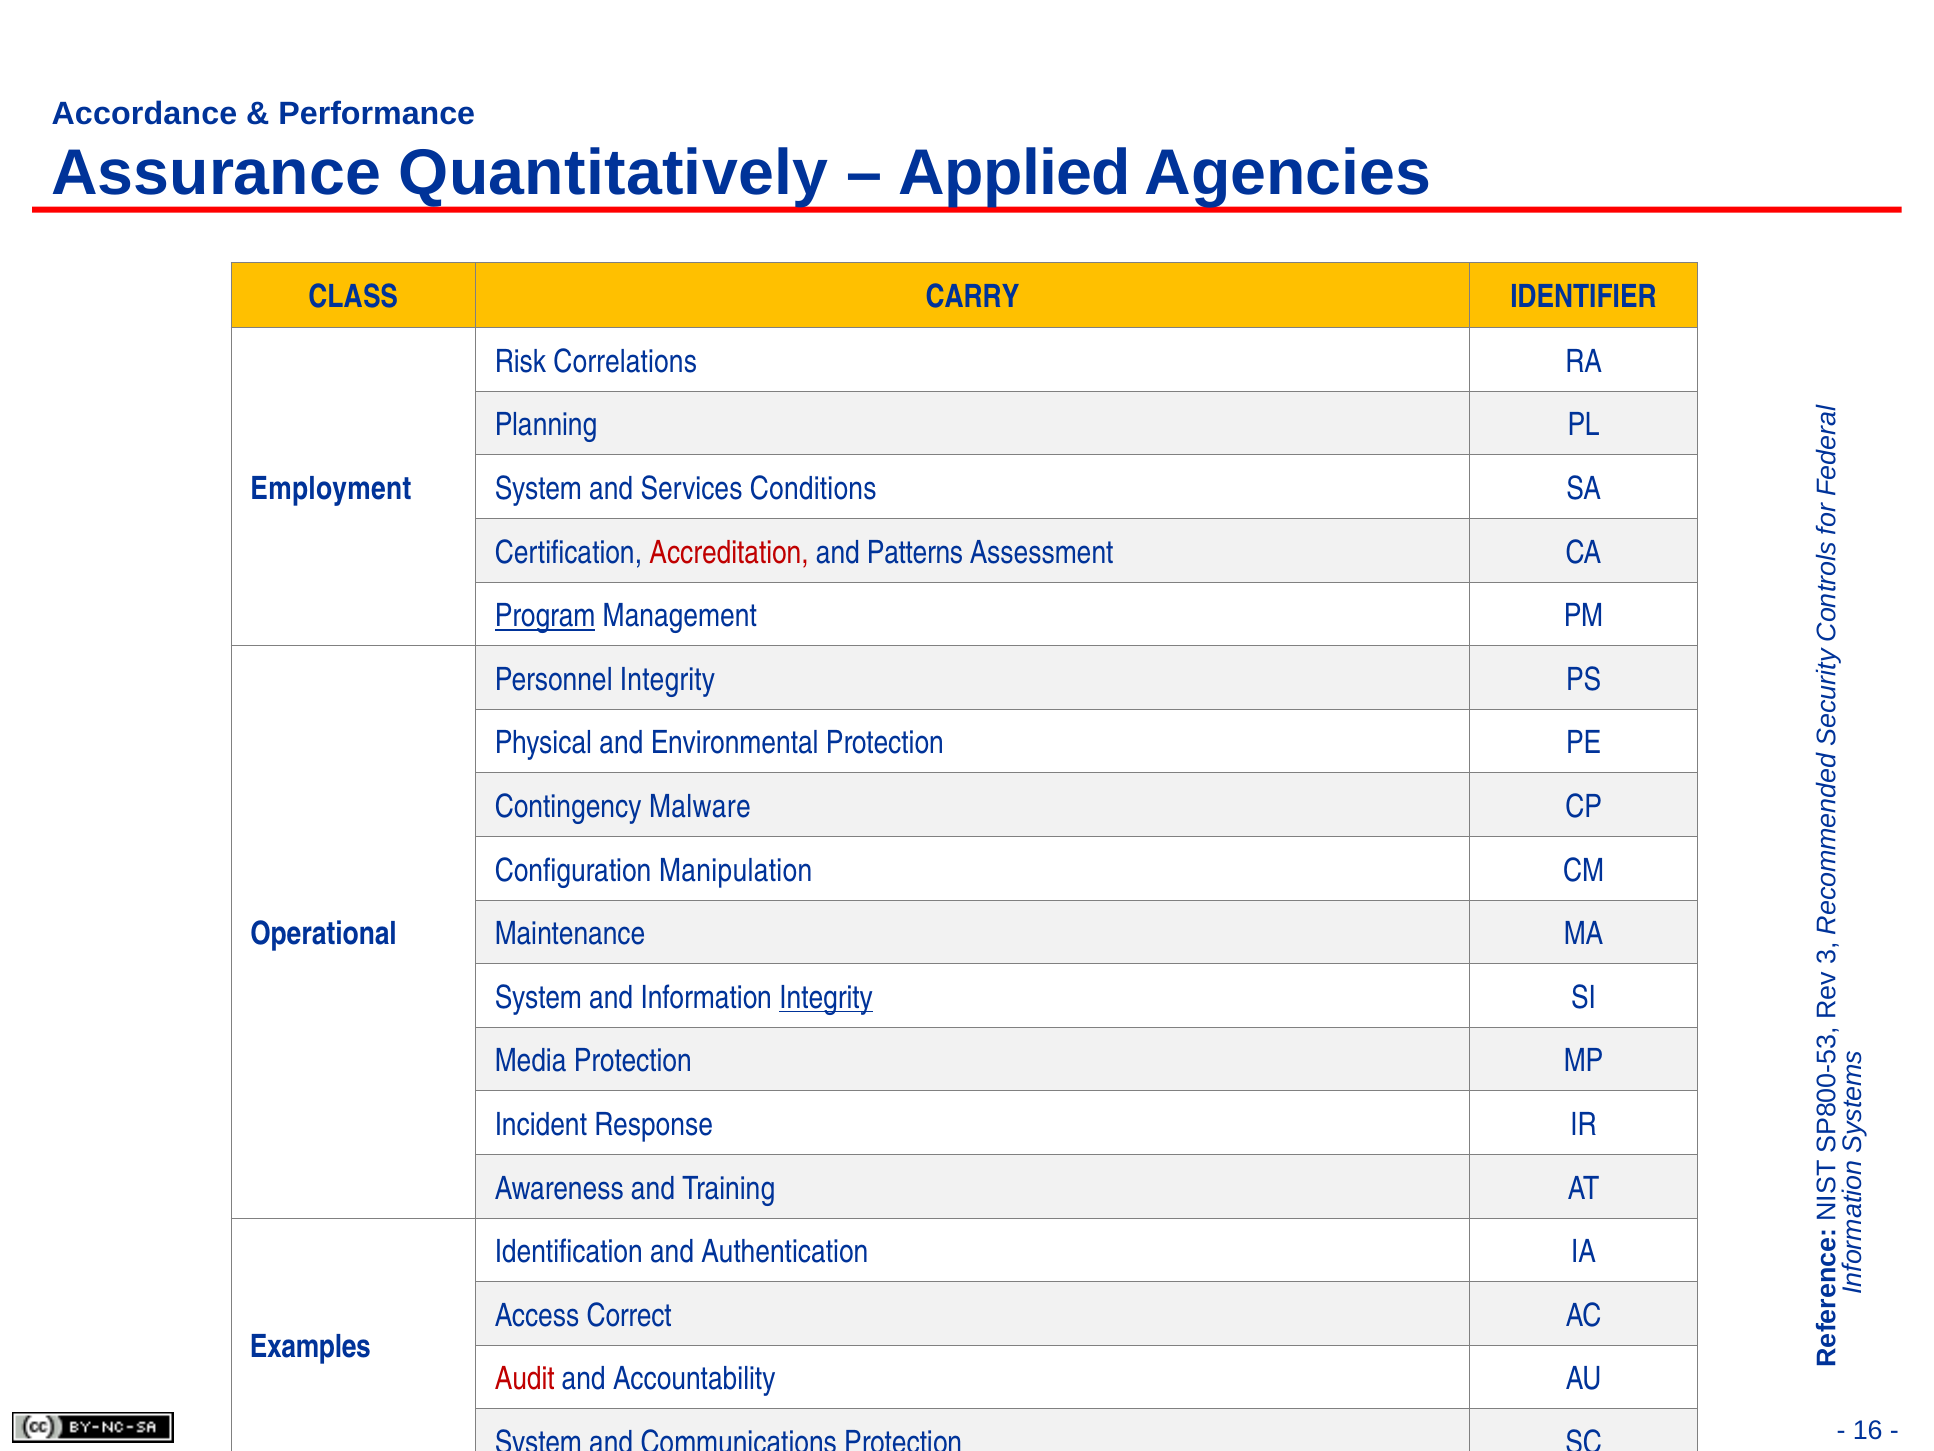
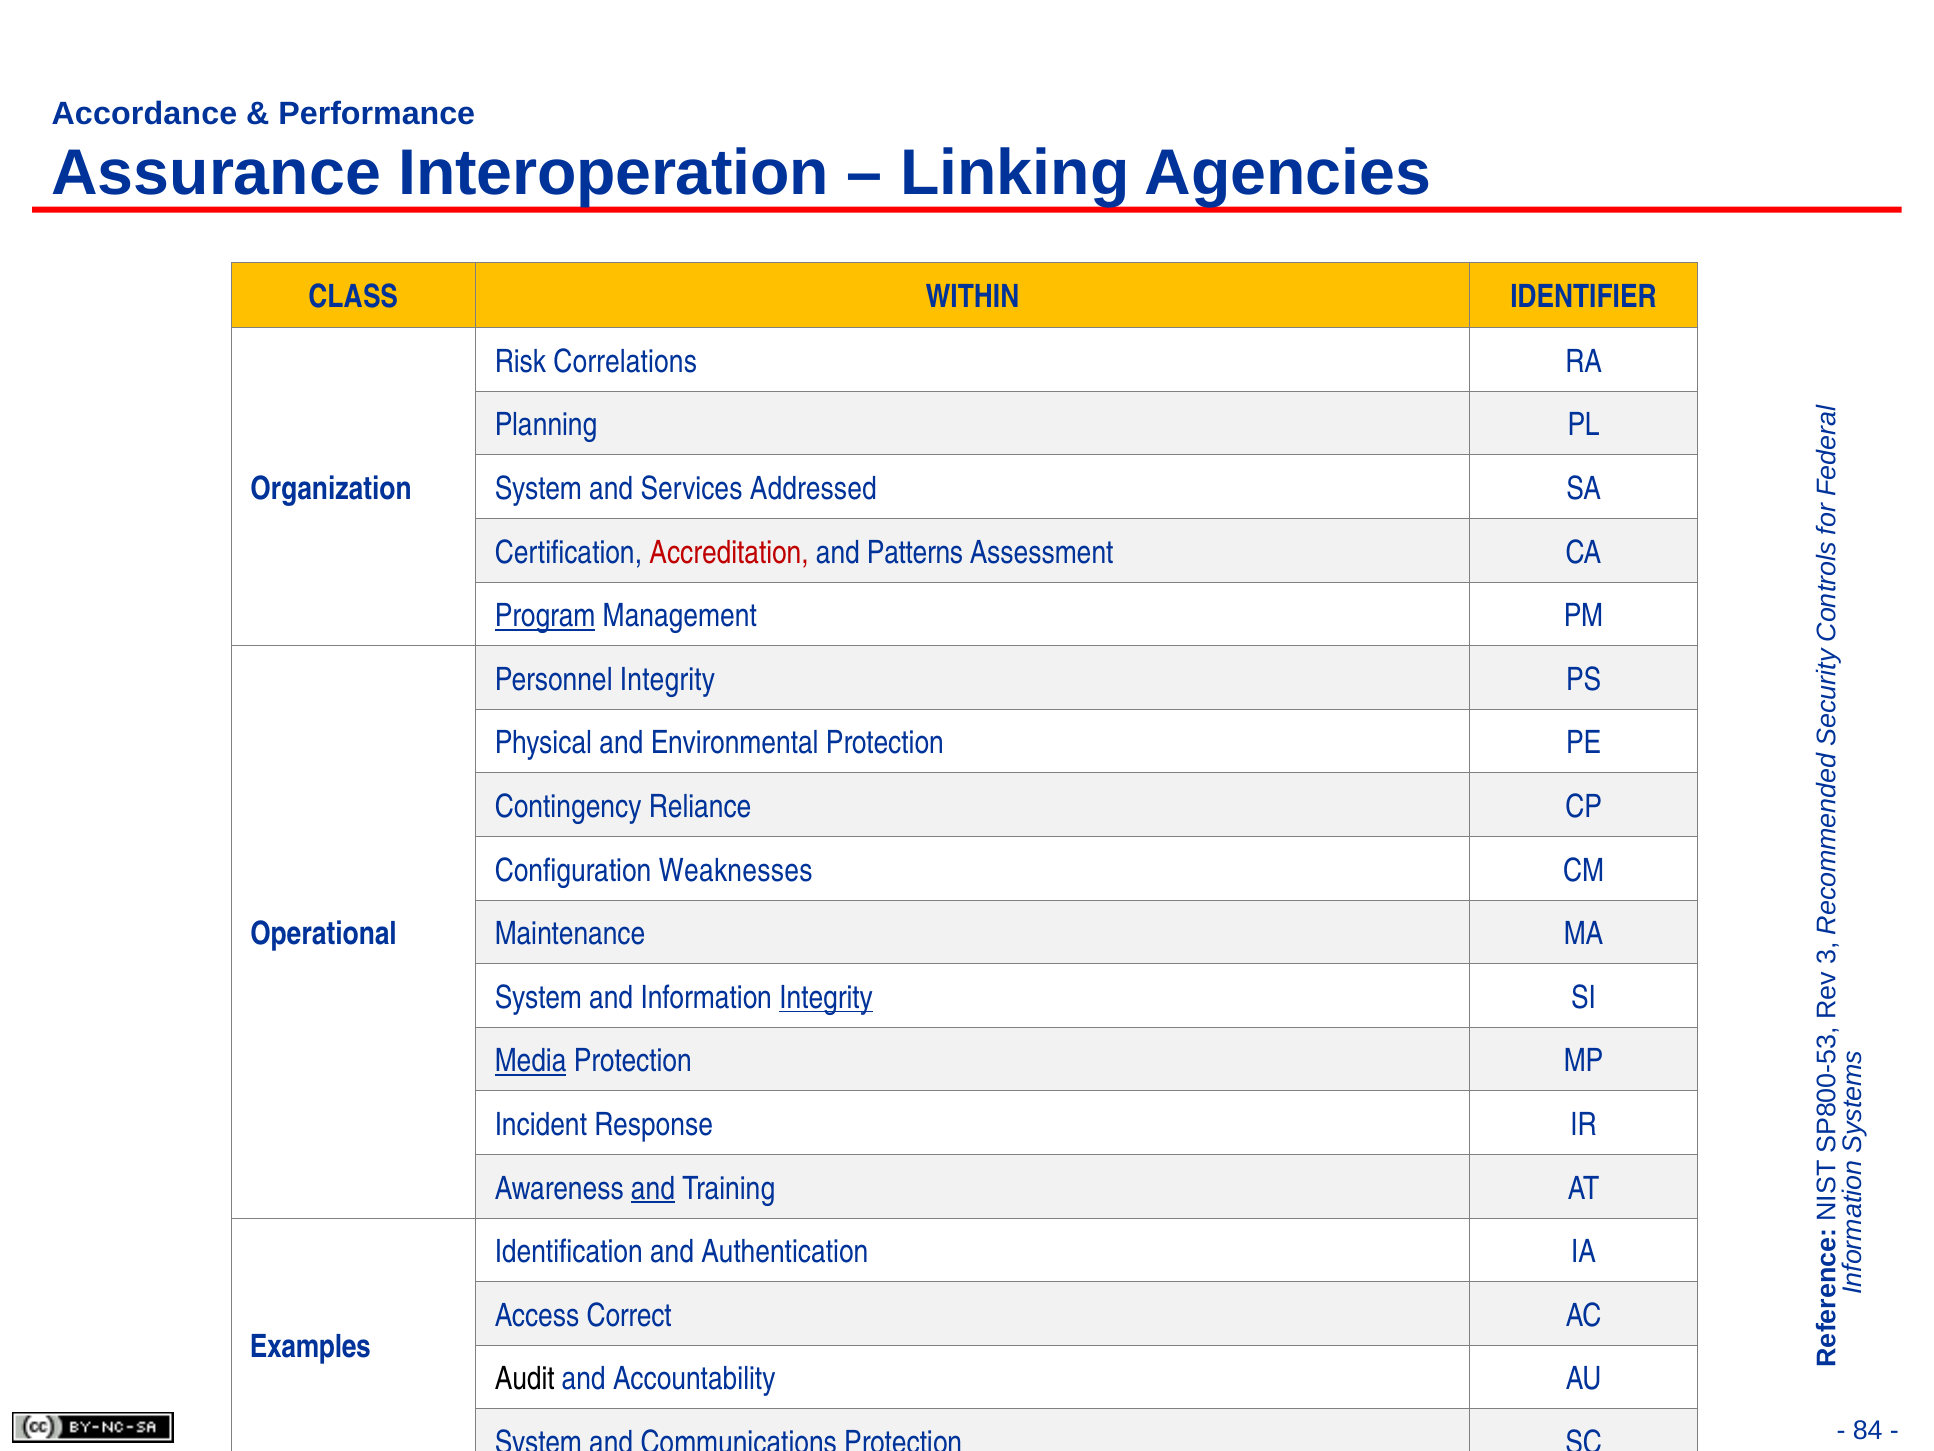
Quantitatively: Quantitatively -> Interoperation
Applied: Applied -> Linking
CARRY: CARRY -> WITHIN
Conditions: Conditions -> Addressed
Employment: Employment -> Organization
Malware: Malware -> Reliance
Manipulation: Manipulation -> Weaknesses
Media underline: none -> present
and at (653, 1188) underline: none -> present
Audit colour: red -> black
16: 16 -> 84
